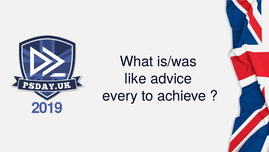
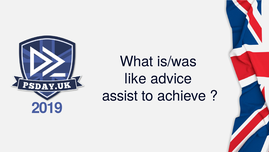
every: every -> assist
